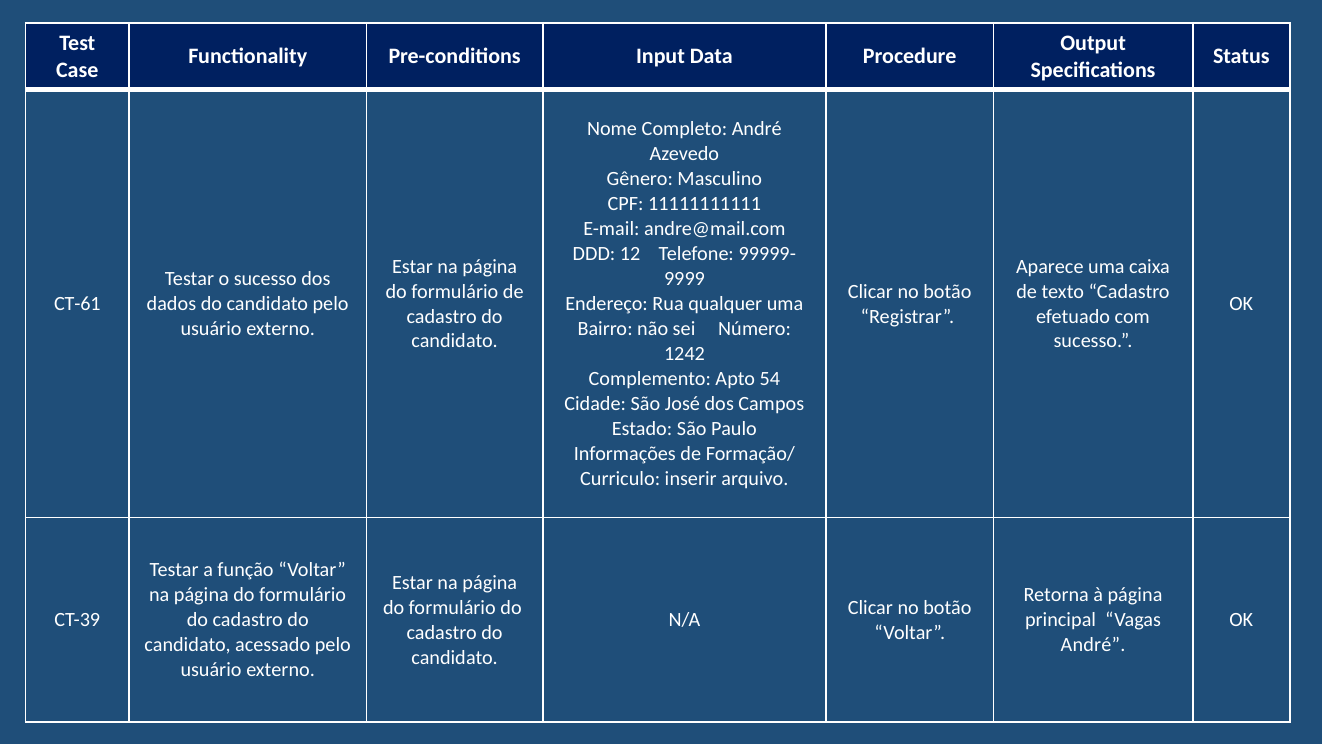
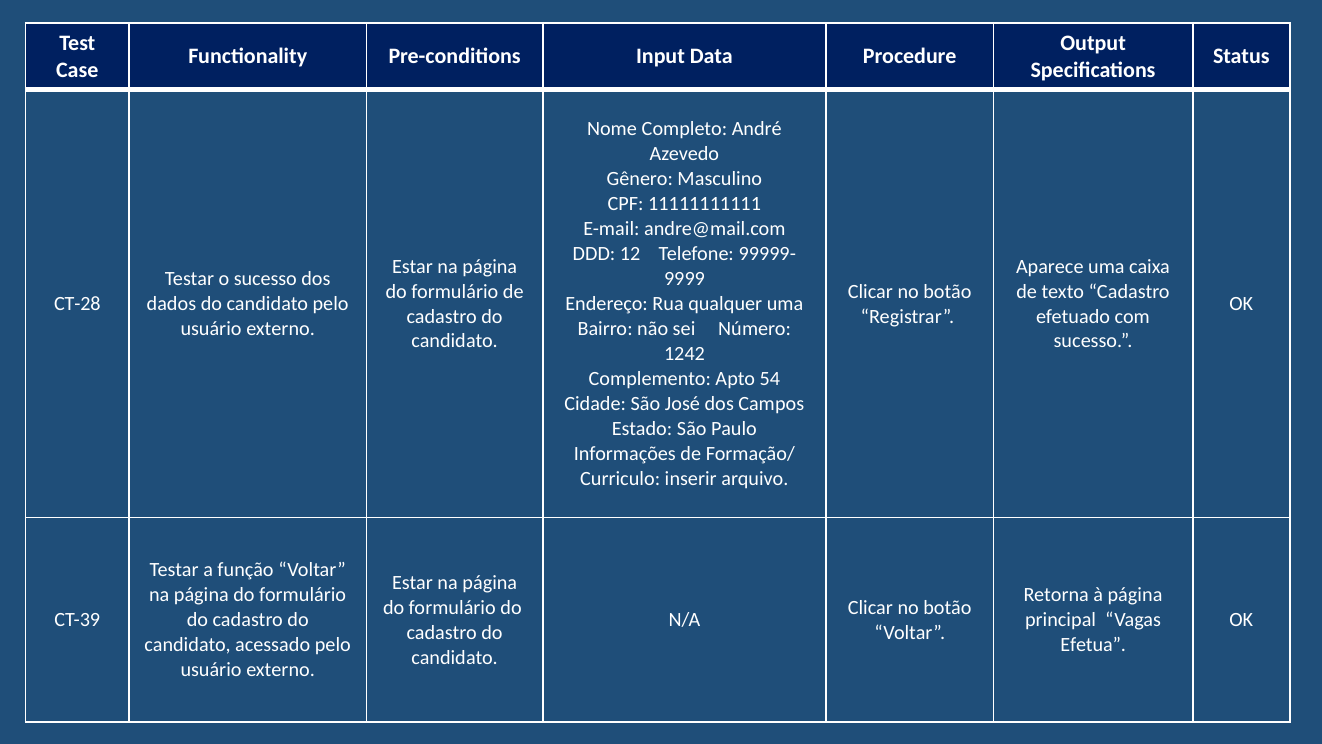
CT-61: CT-61 -> CT-28
André at (1093, 645): André -> Efetua
